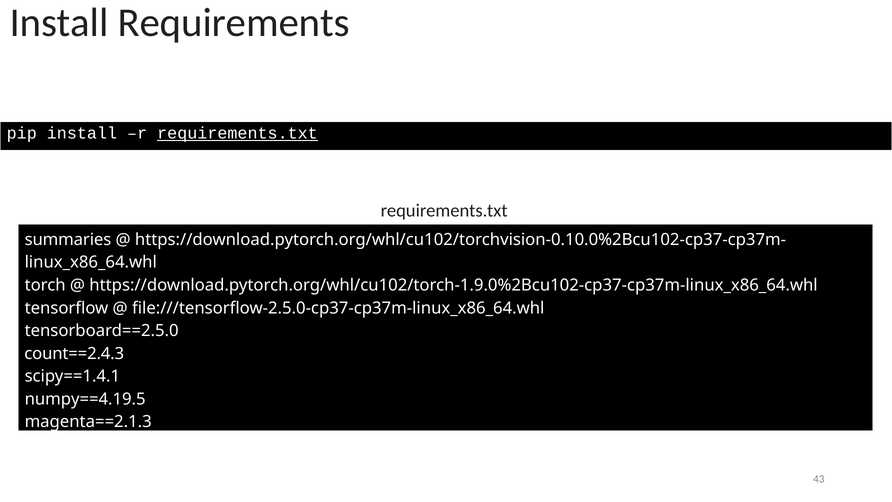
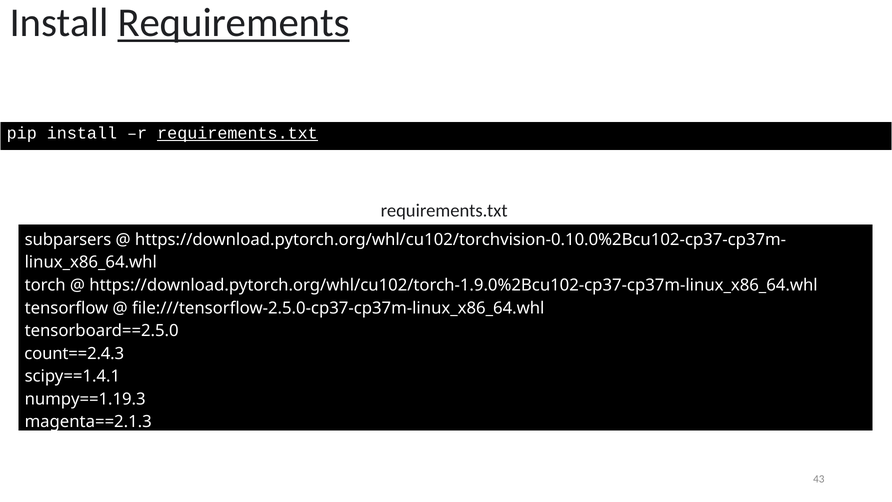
Requirements underline: none -> present
summaries: summaries -> subparsers
numpy==4.19.5: numpy==4.19.5 -> numpy==1.19.3
